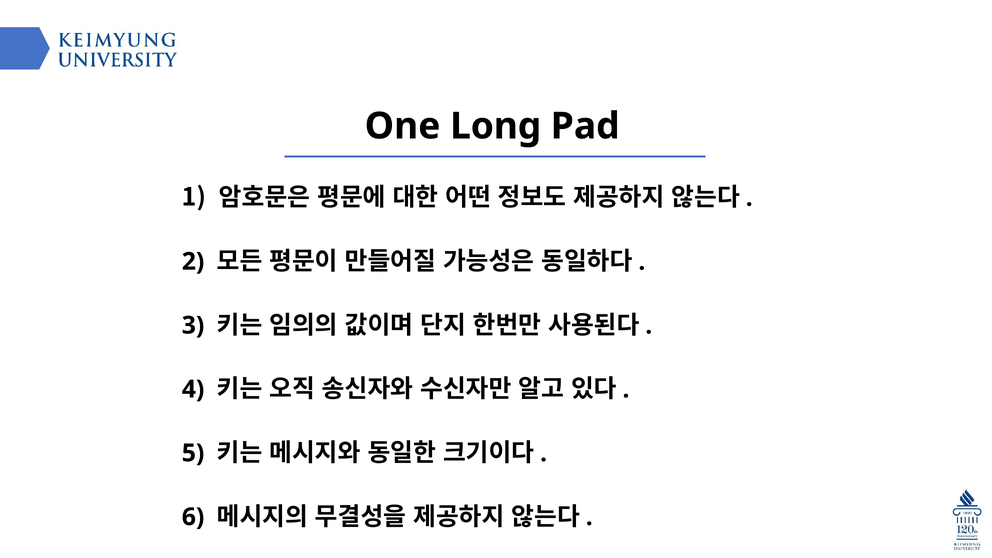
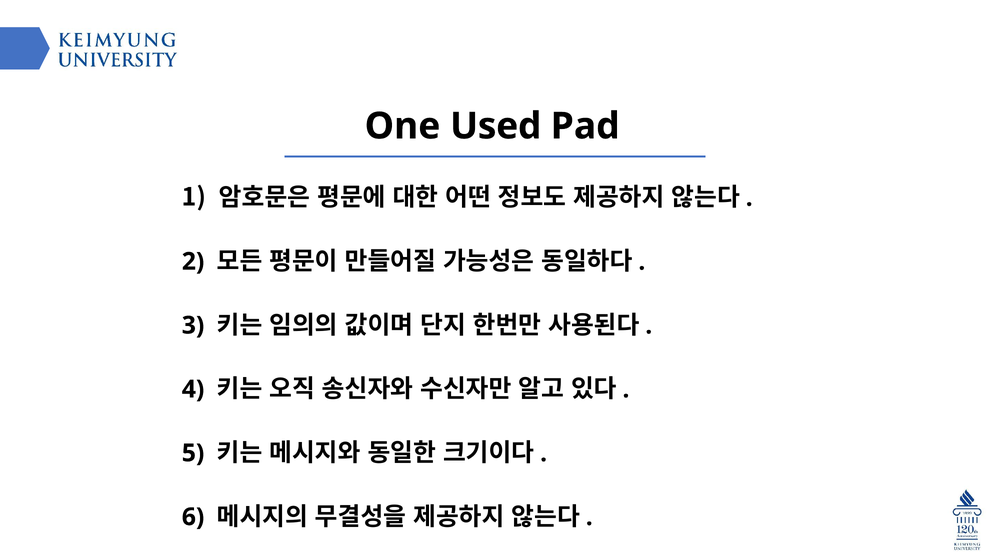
Long: Long -> Used
